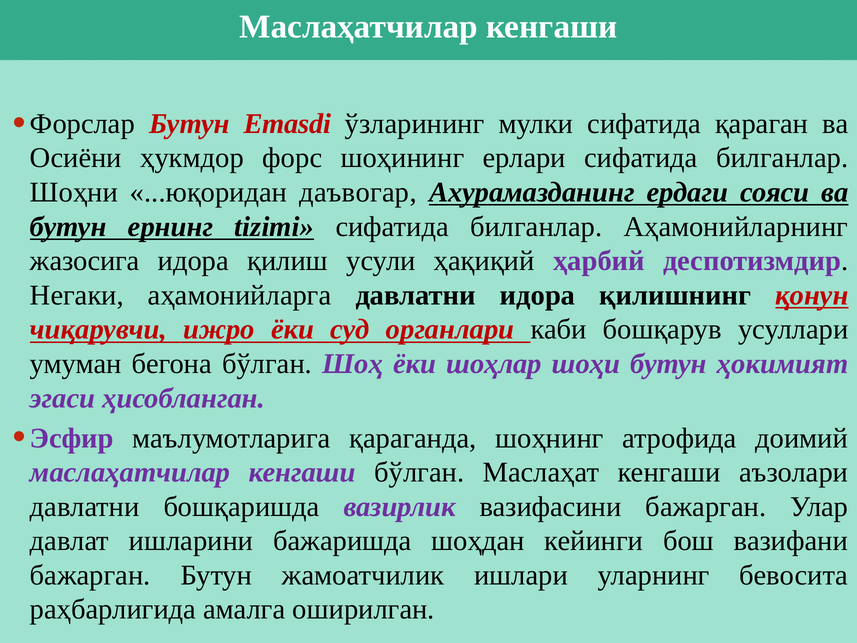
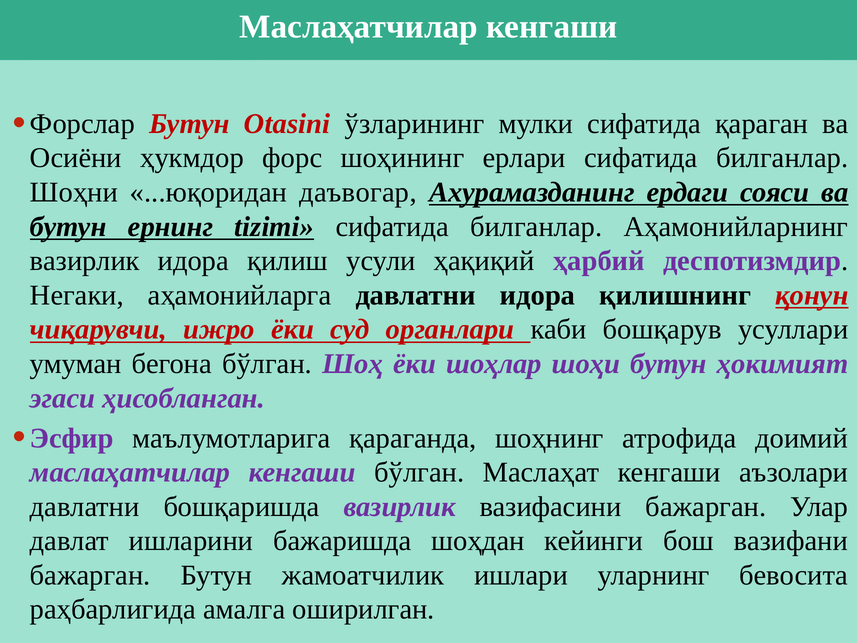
Emasdi: Emasdi -> Otasini
жазосига at (85, 261): жазосига -> вазирлик
